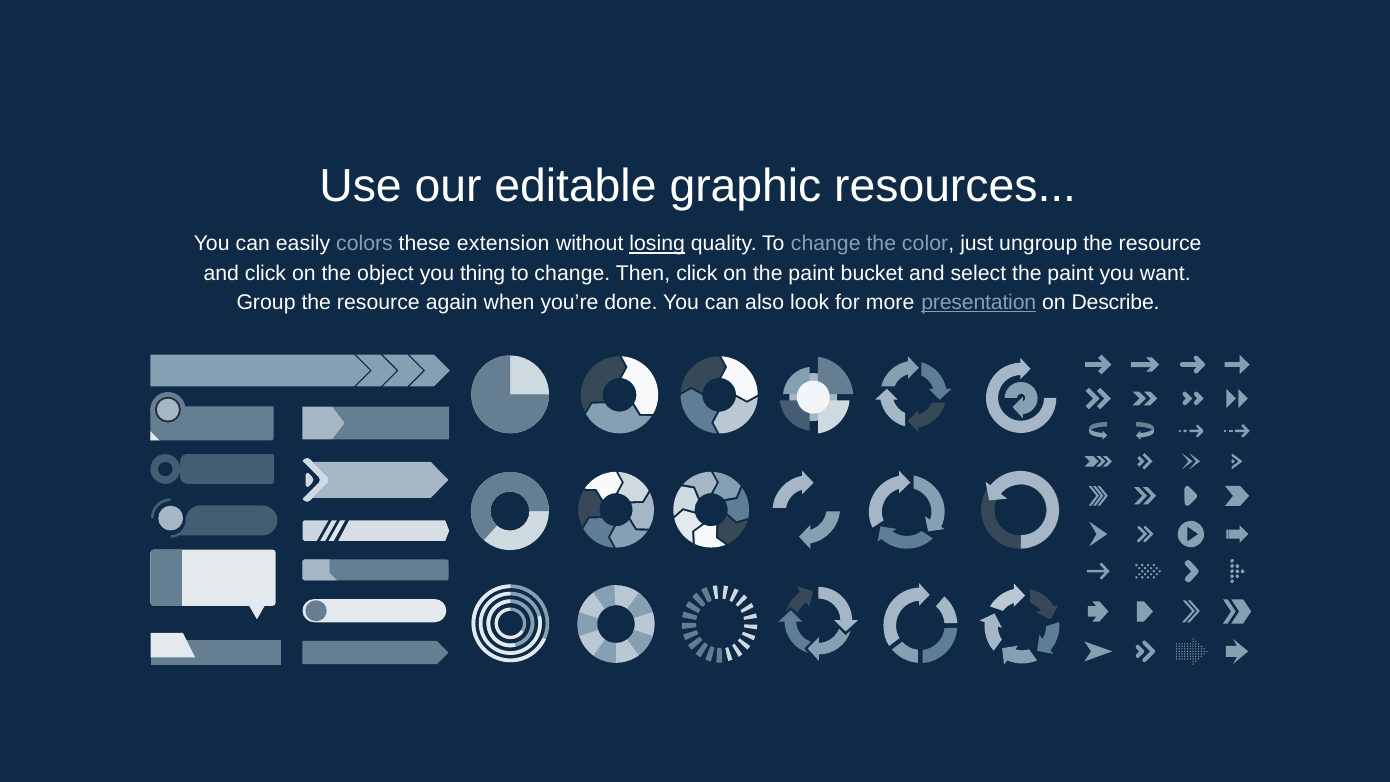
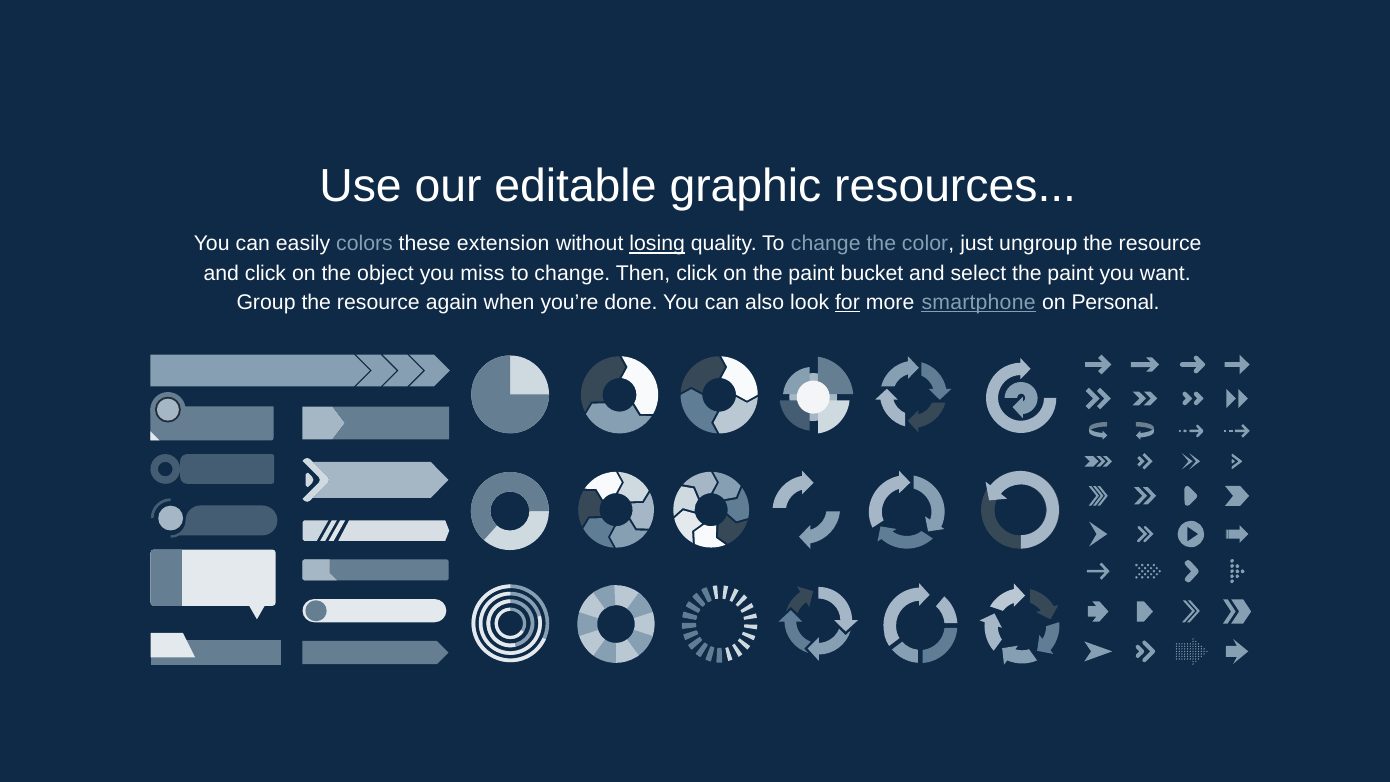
thing: thing -> miss
for underline: none -> present
presentation: presentation -> smartphone
Describe: Describe -> Personal
